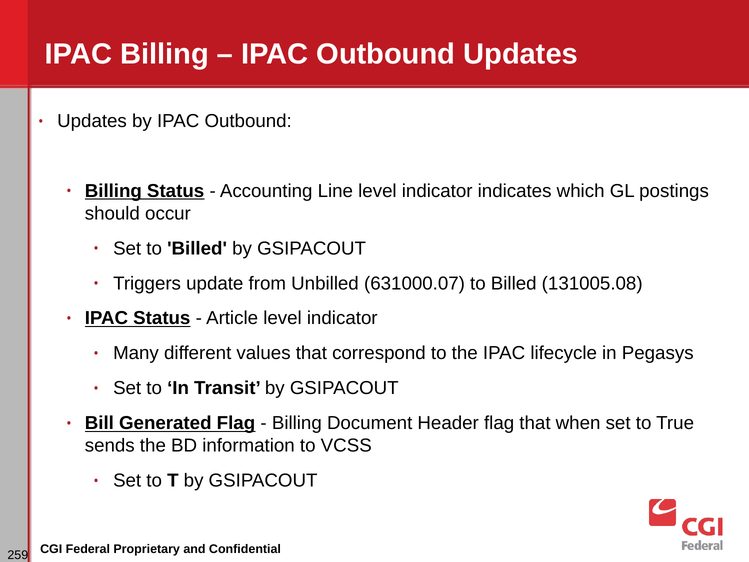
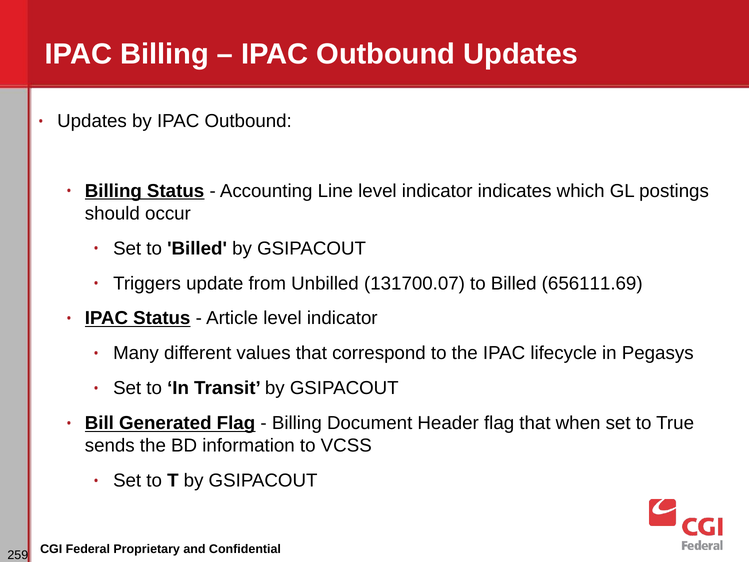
631000.07: 631000.07 -> 131700.07
131005.08: 131005.08 -> 656111.69
